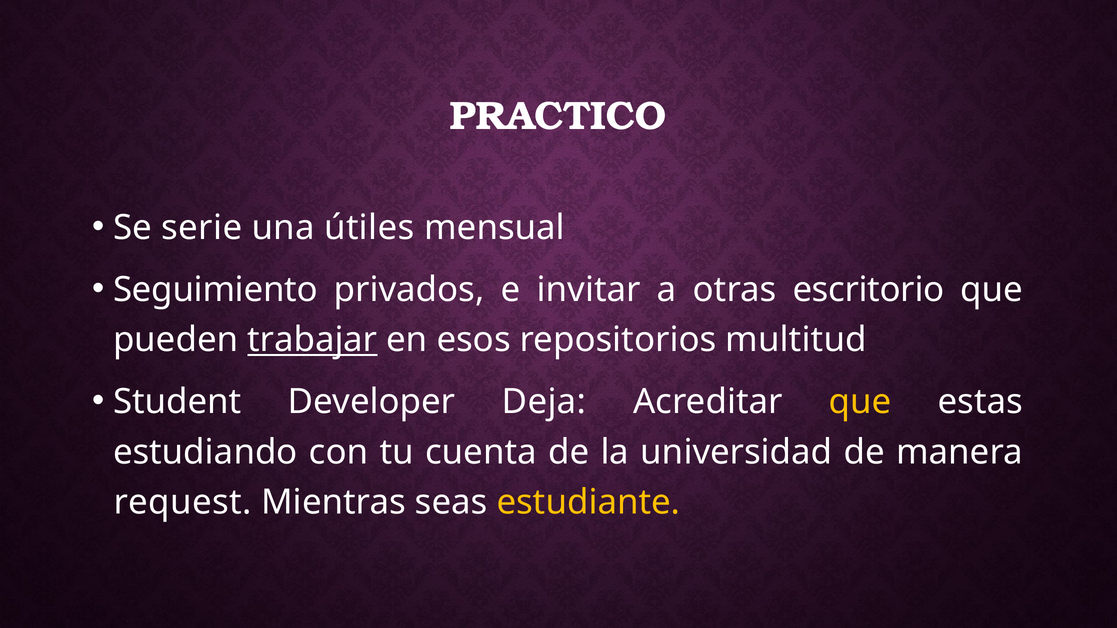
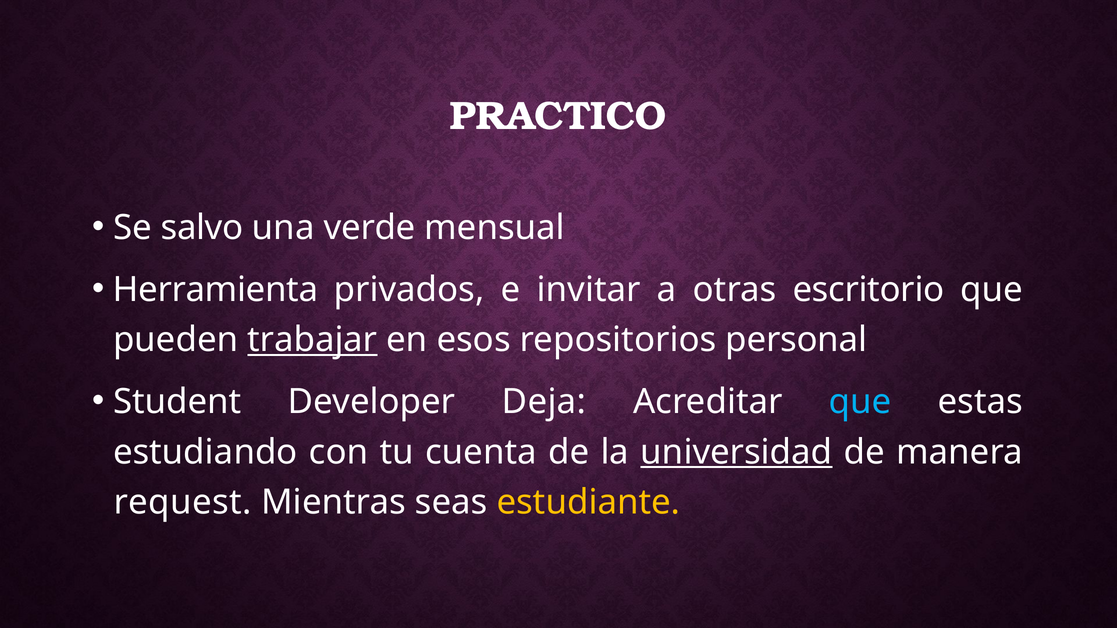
serie: serie -> salvo
útiles: útiles -> verde
Seguimiento: Seguimiento -> Herramienta
multitud: multitud -> personal
que at (860, 402) colour: yellow -> light blue
universidad underline: none -> present
